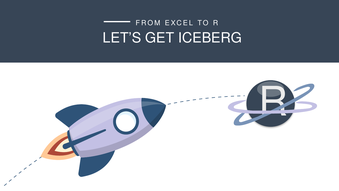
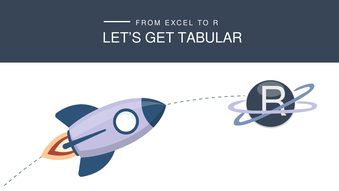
ICEBERG: ICEBERG -> TABULAR
